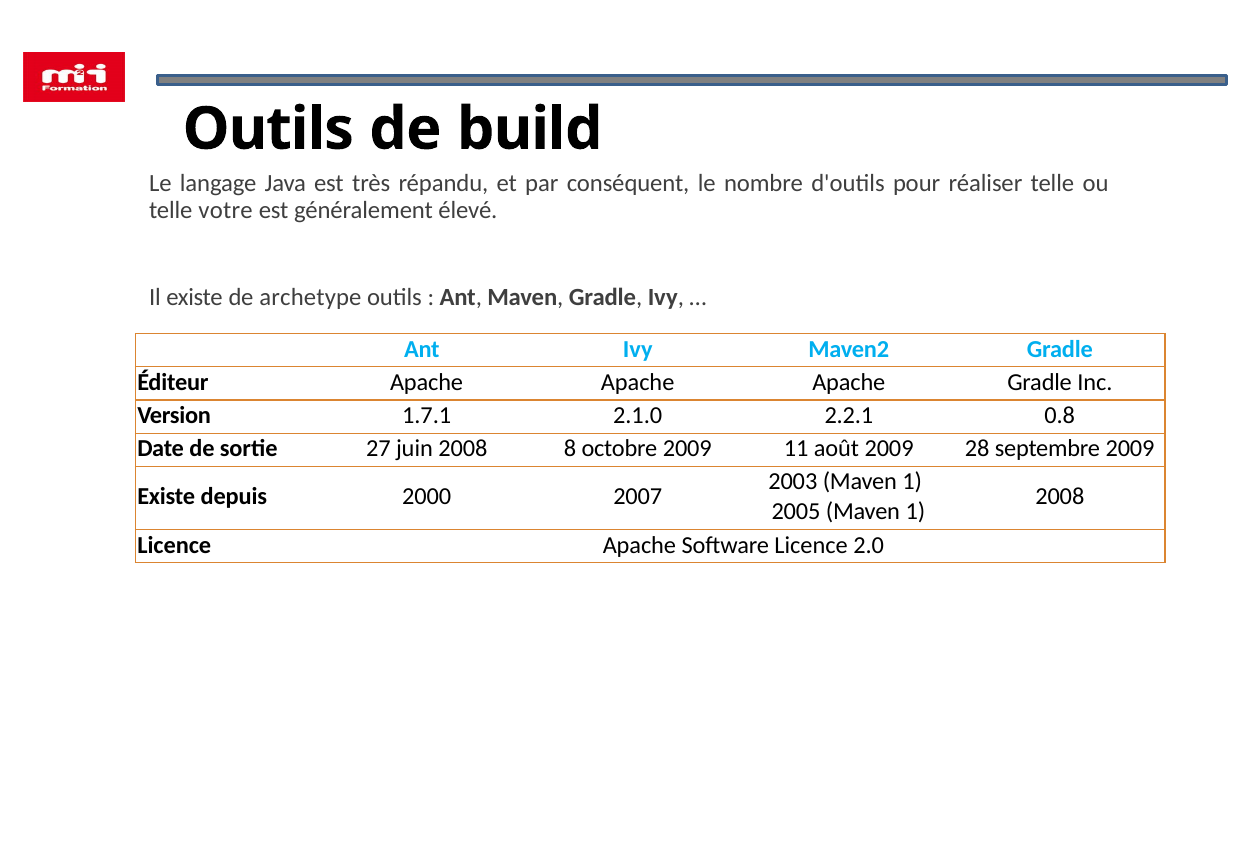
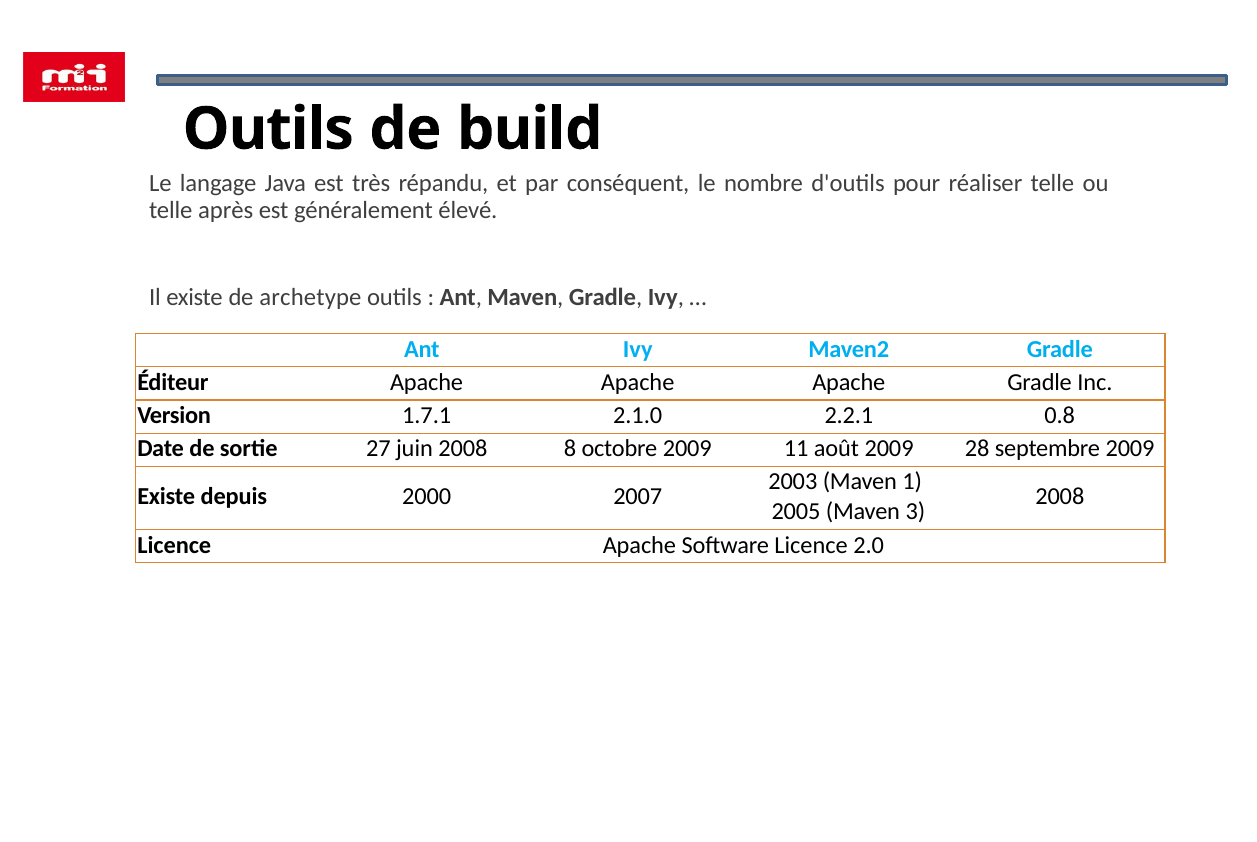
votre: votre -> après
2005 Maven 1: 1 -> 3
